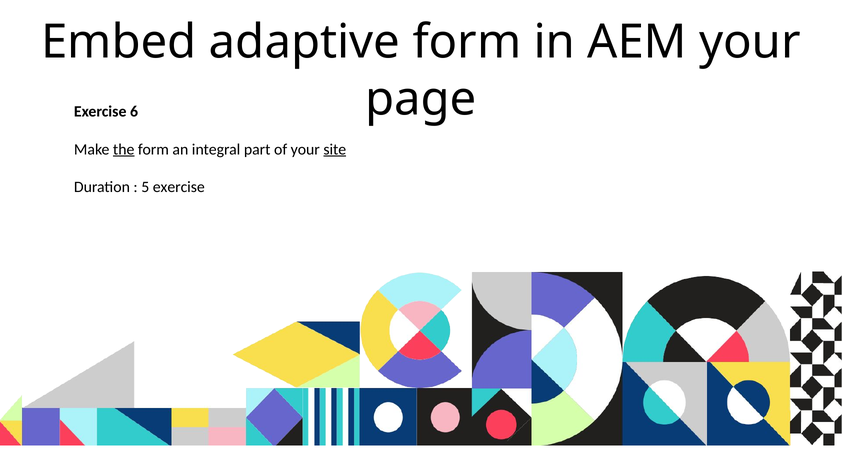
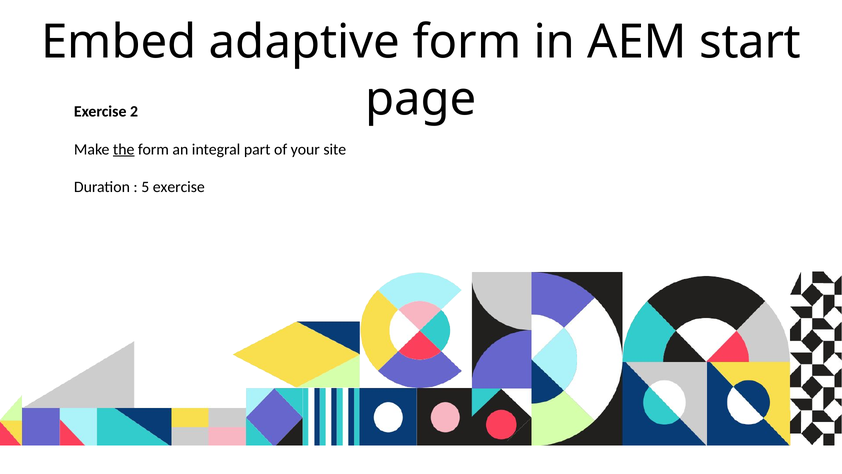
AEM your: your -> start
6: 6 -> 2
site underline: present -> none
